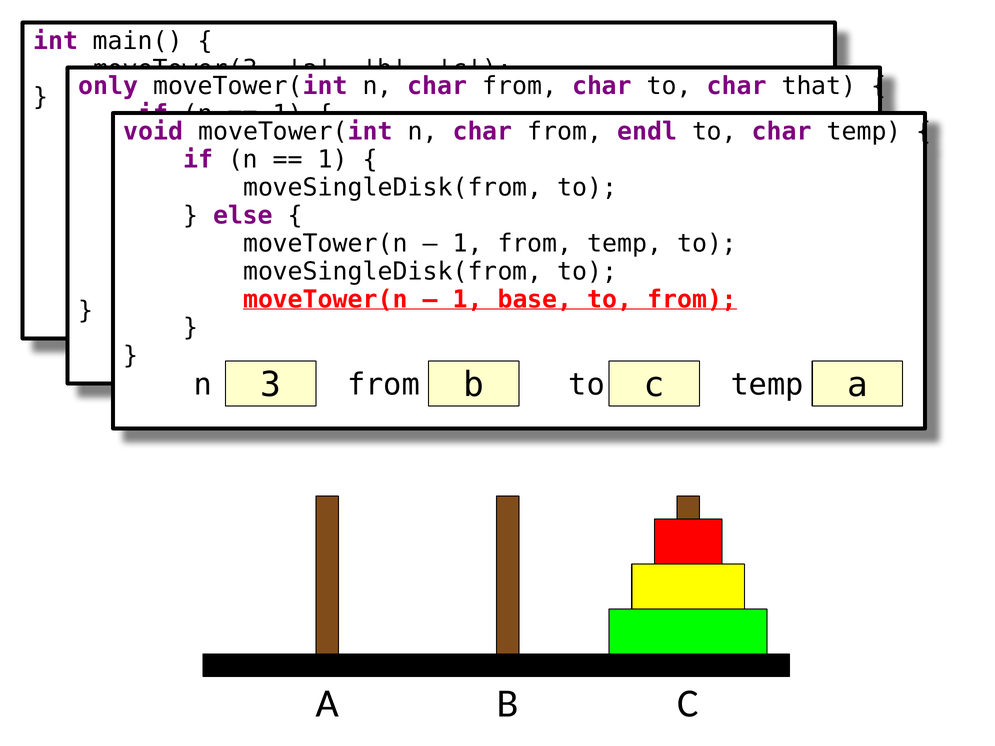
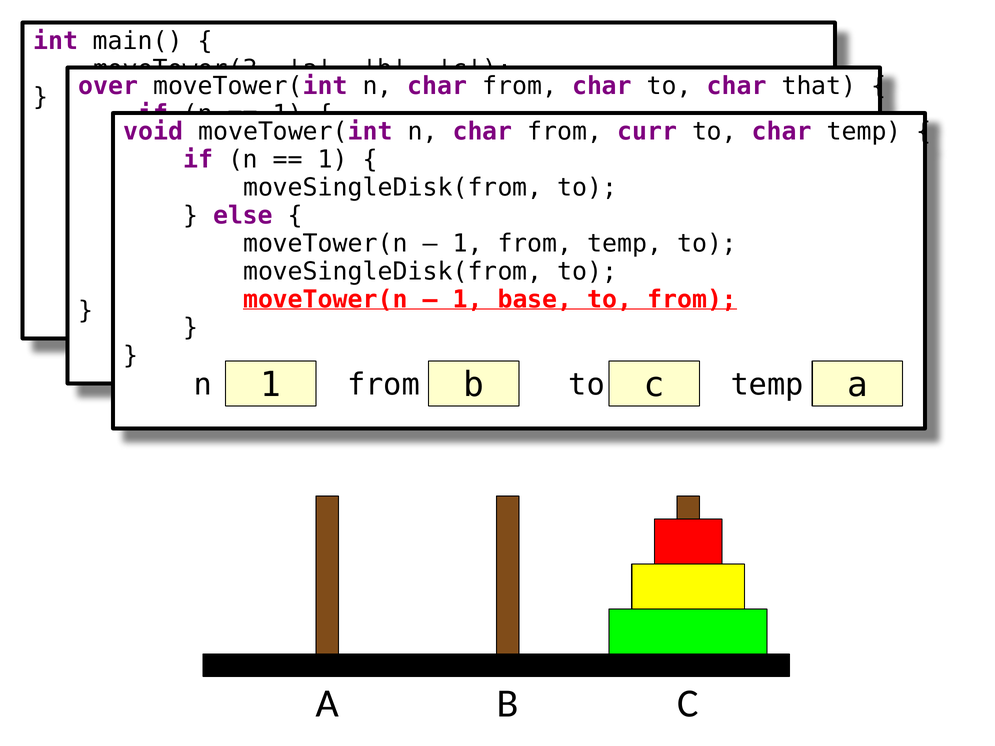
only: only -> over
endl: endl -> curr
3 at (271, 385): 3 -> 1
